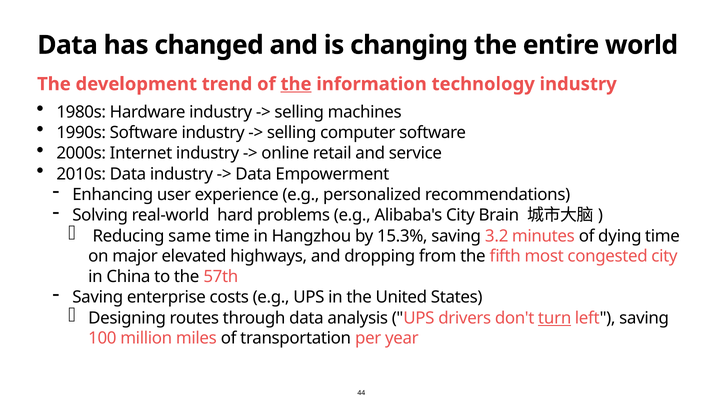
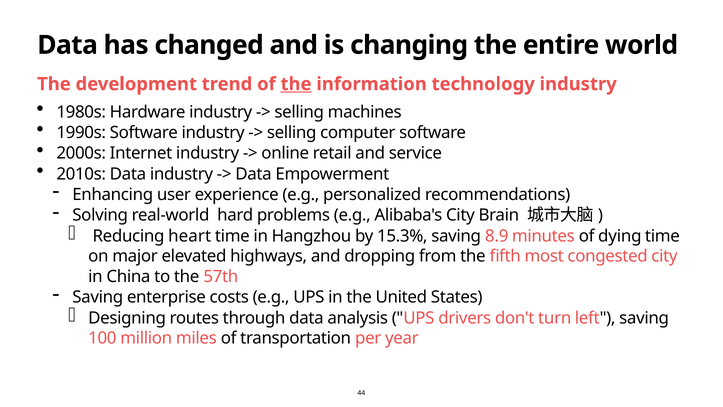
same: same -> heart
3.2: 3.2 -> 8.9
turn underline: present -> none
